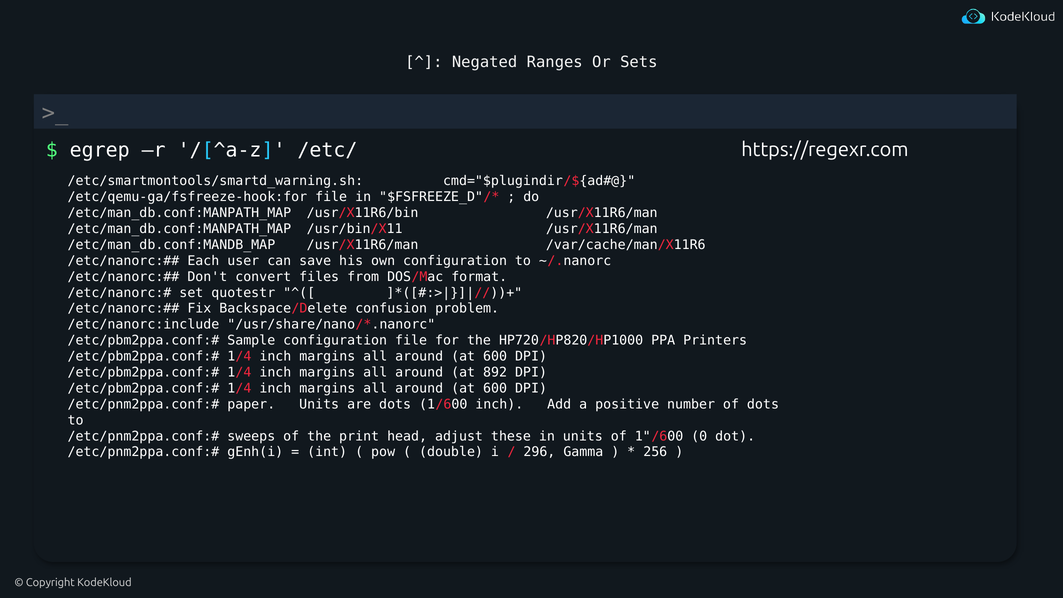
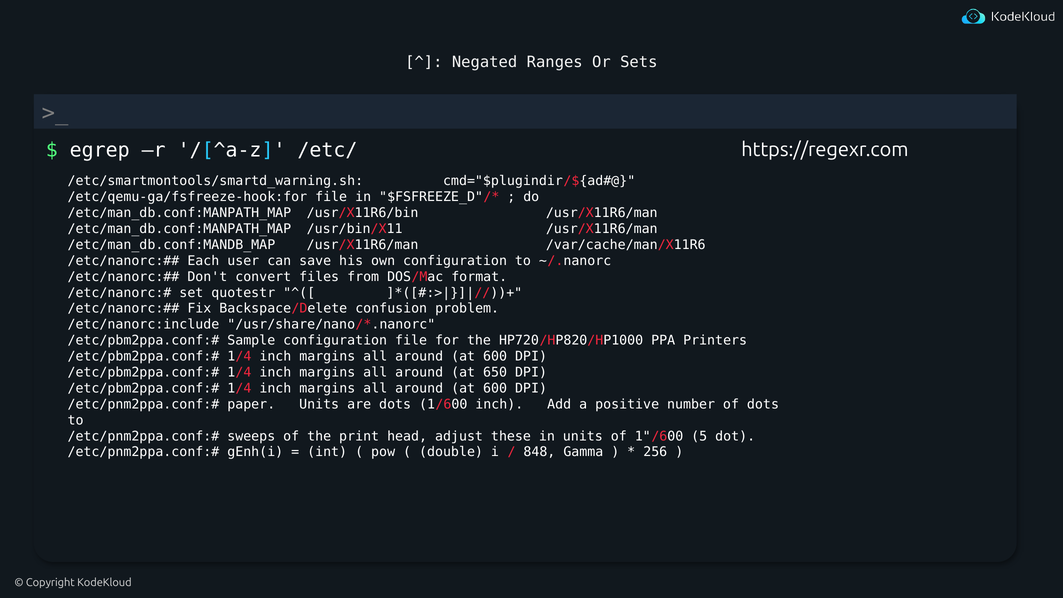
892: 892 -> 650
0: 0 -> 5
296: 296 -> 848
